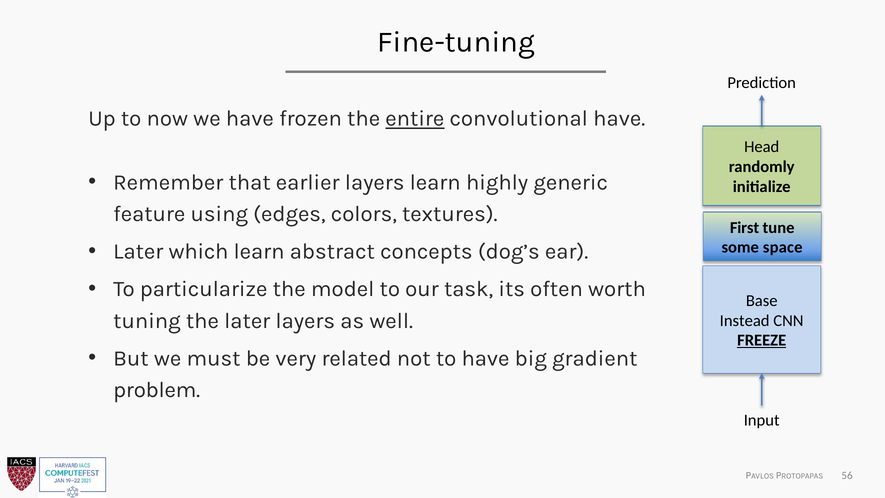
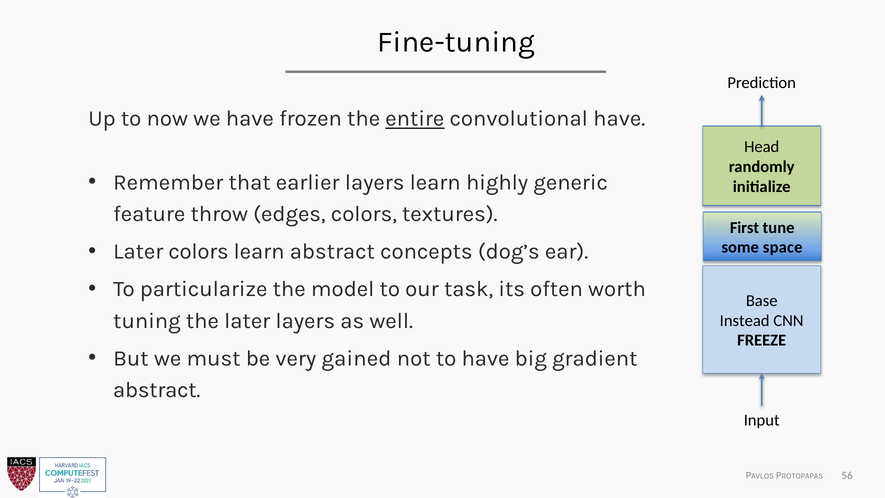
using: using -> throw
Later which: which -> colors
FREEZE underline: present -> none
related: related -> gained
problem at (157, 390): problem -> abstract
